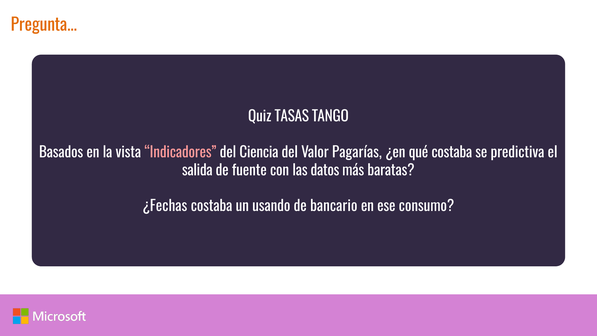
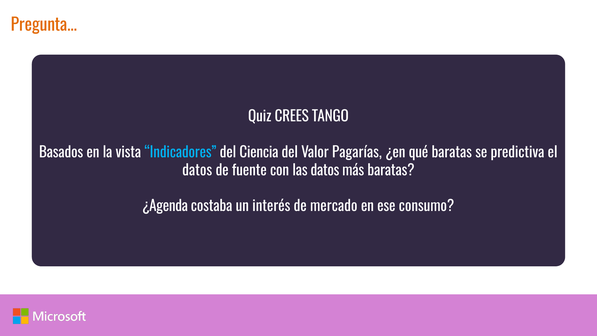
TASAS: TASAS -> CREES
Indicadores colour: pink -> light blue
qué costaba: costaba -> baratas
salida at (197, 170): salida -> datos
¿Fechas: ¿Fechas -> ¿Agenda
usando: usando -> interés
bancario: bancario -> mercado
